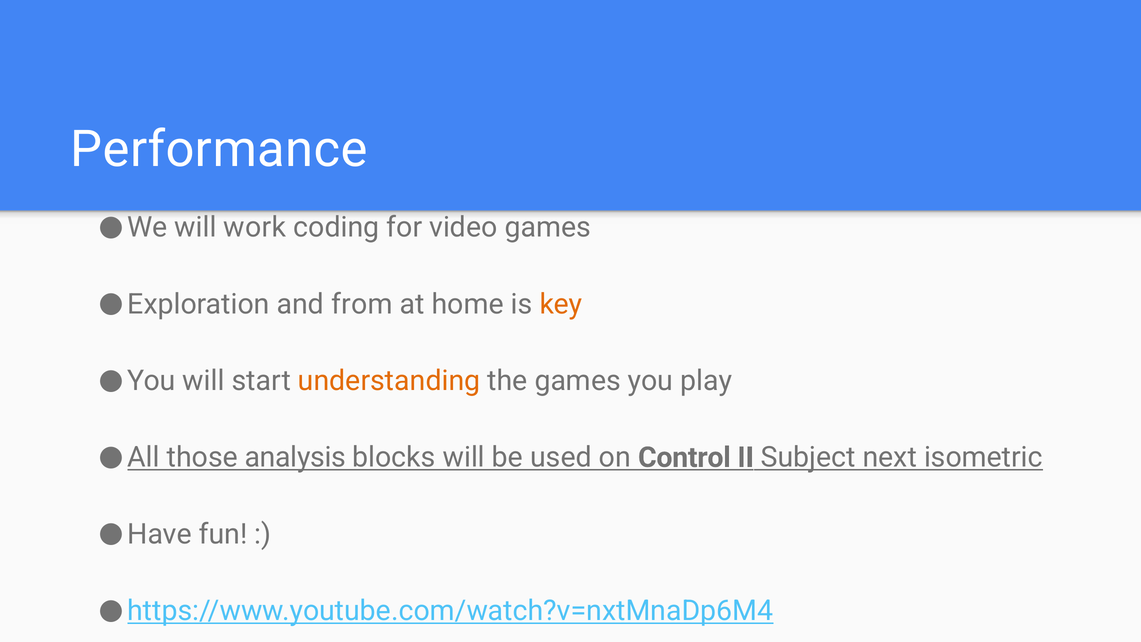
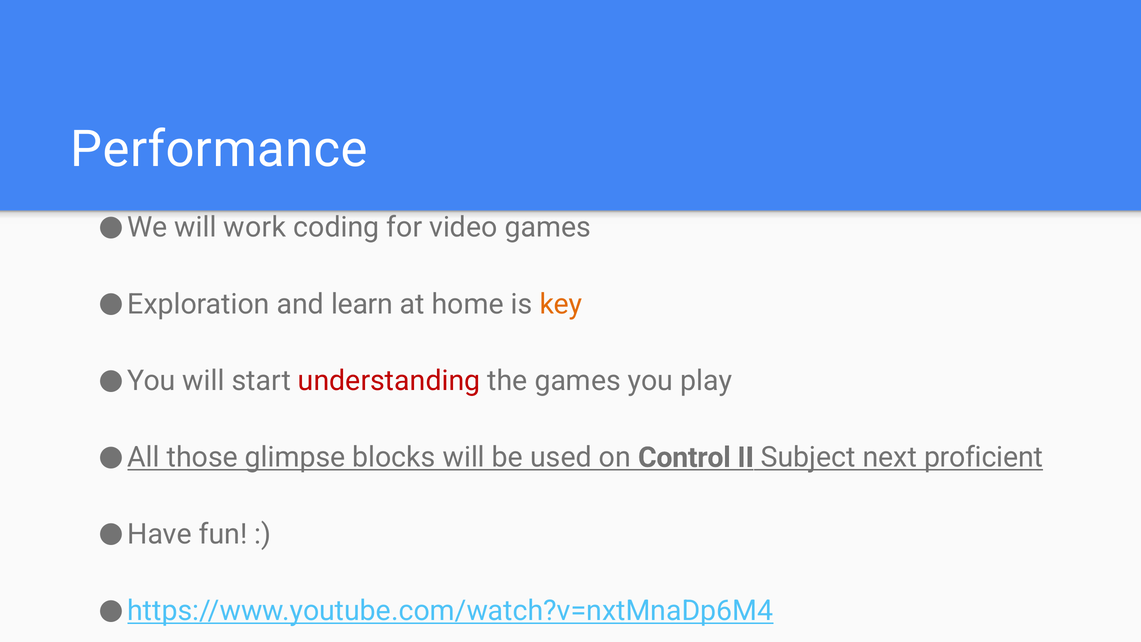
from: from -> learn
understanding colour: orange -> red
analysis: analysis -> glimpse
isometric: isometric -> proficient
